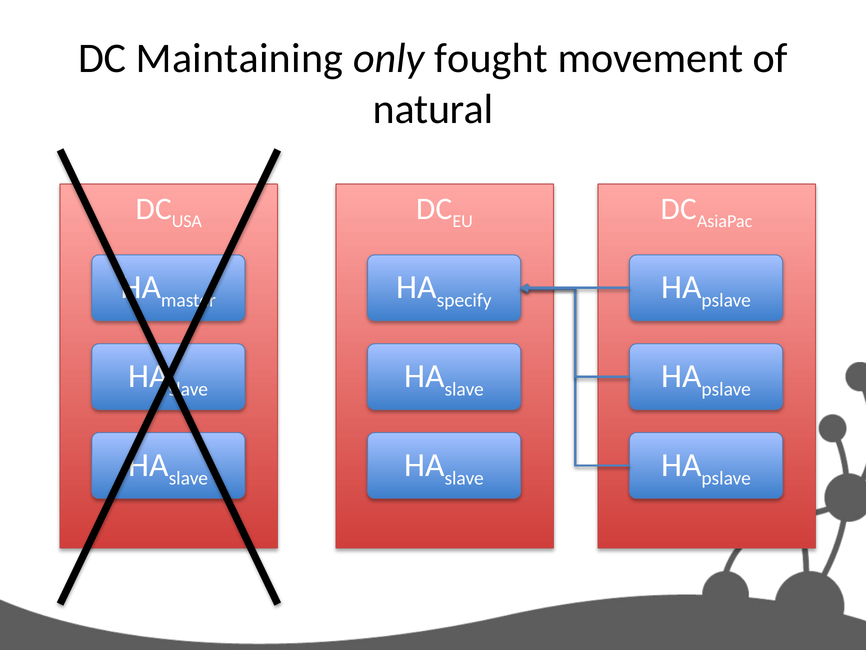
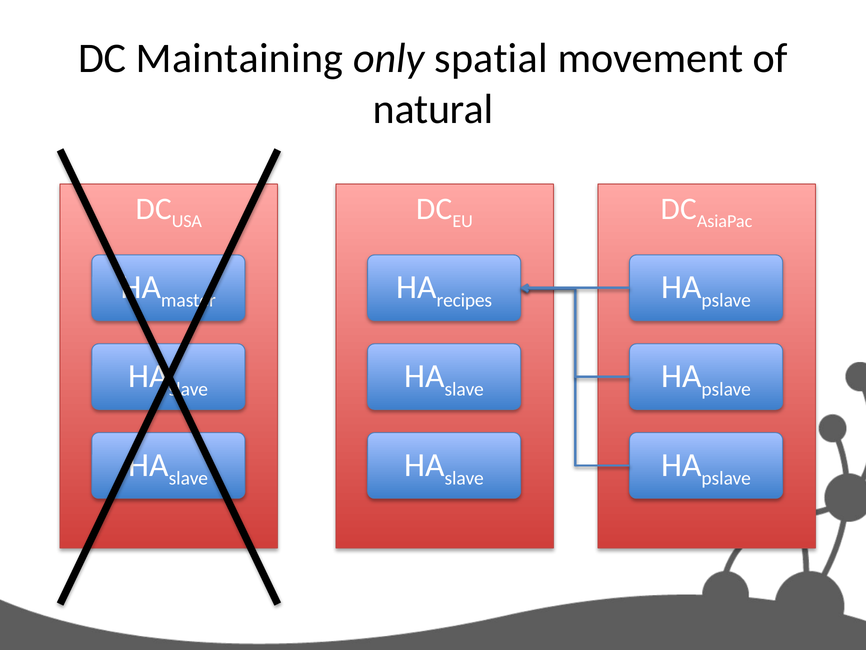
fought: fought -> spatial
specify: specify -> recipes
